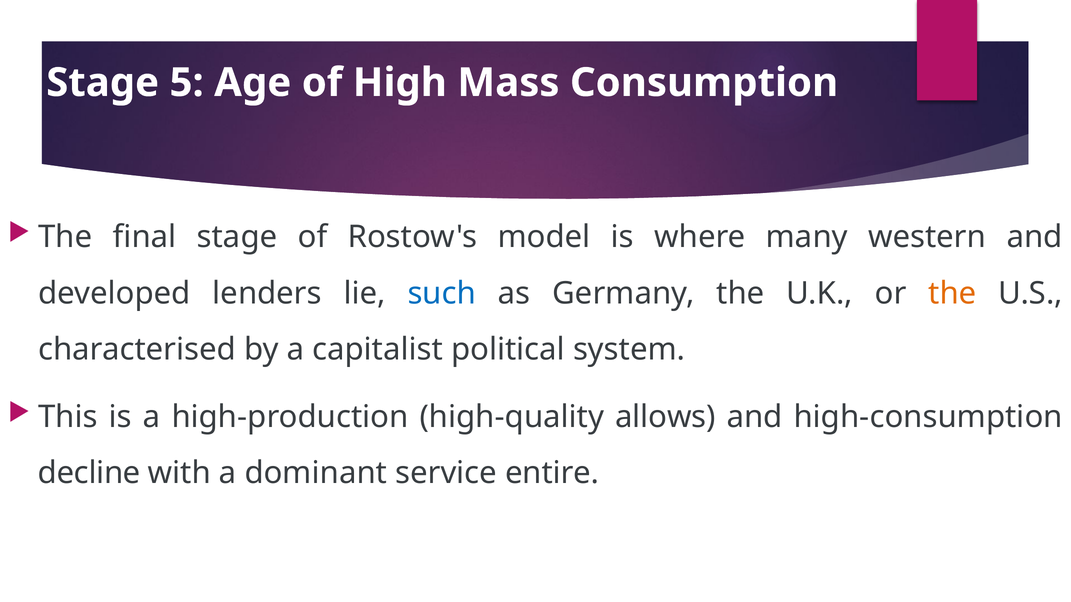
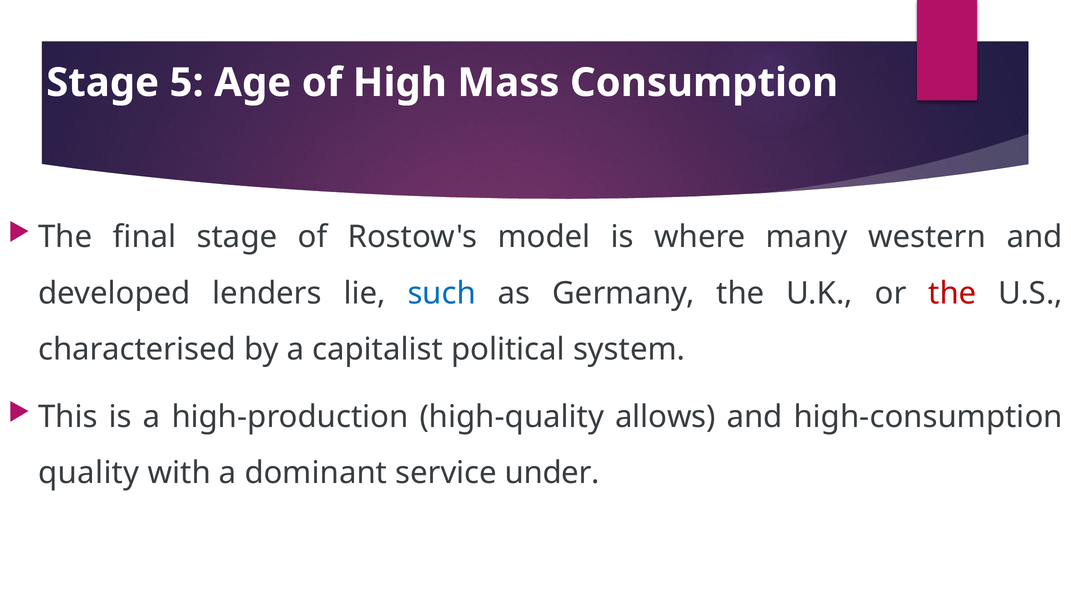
the at (952, 294) colour: orange -> red
decline: decline -> quality
entire: entire -> under
